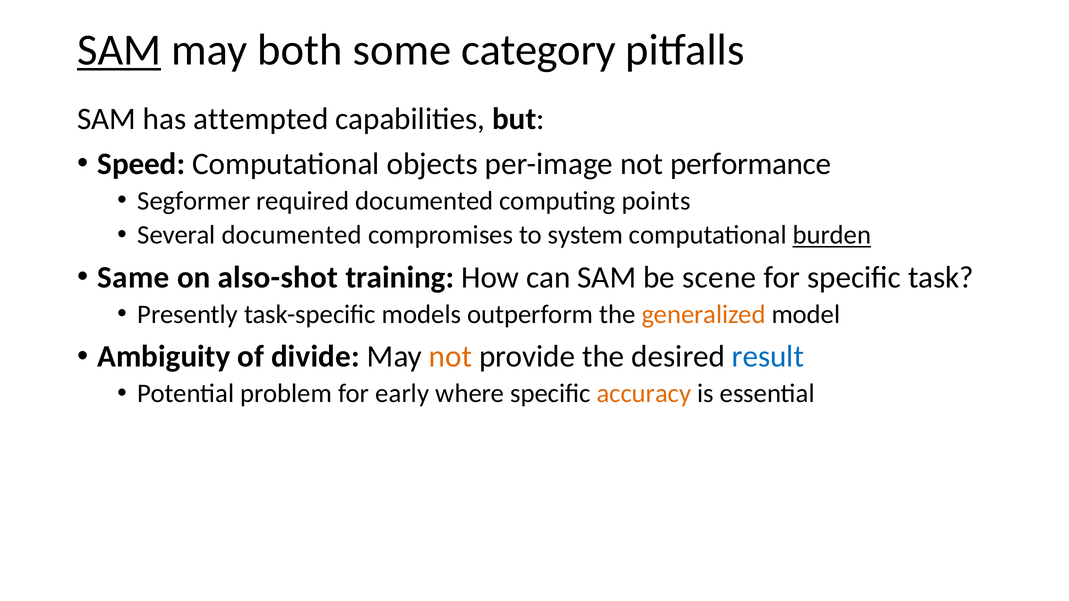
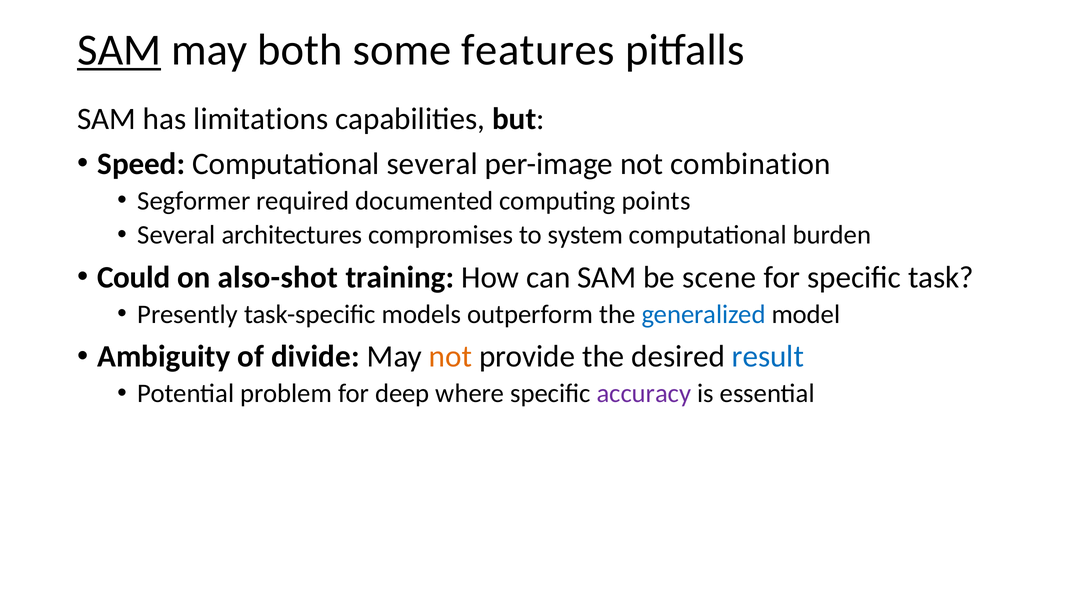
category: category -> features
attempted: attempted -> limitations
Computational objects: objects -> several
performance: performance -> combination
Several documented: documented -> architectures
burden underline: present -> none
Same: Same -> Could
generalized colour: orange -> blue
early: early -> deep
accuracy colour: orange -> purple
